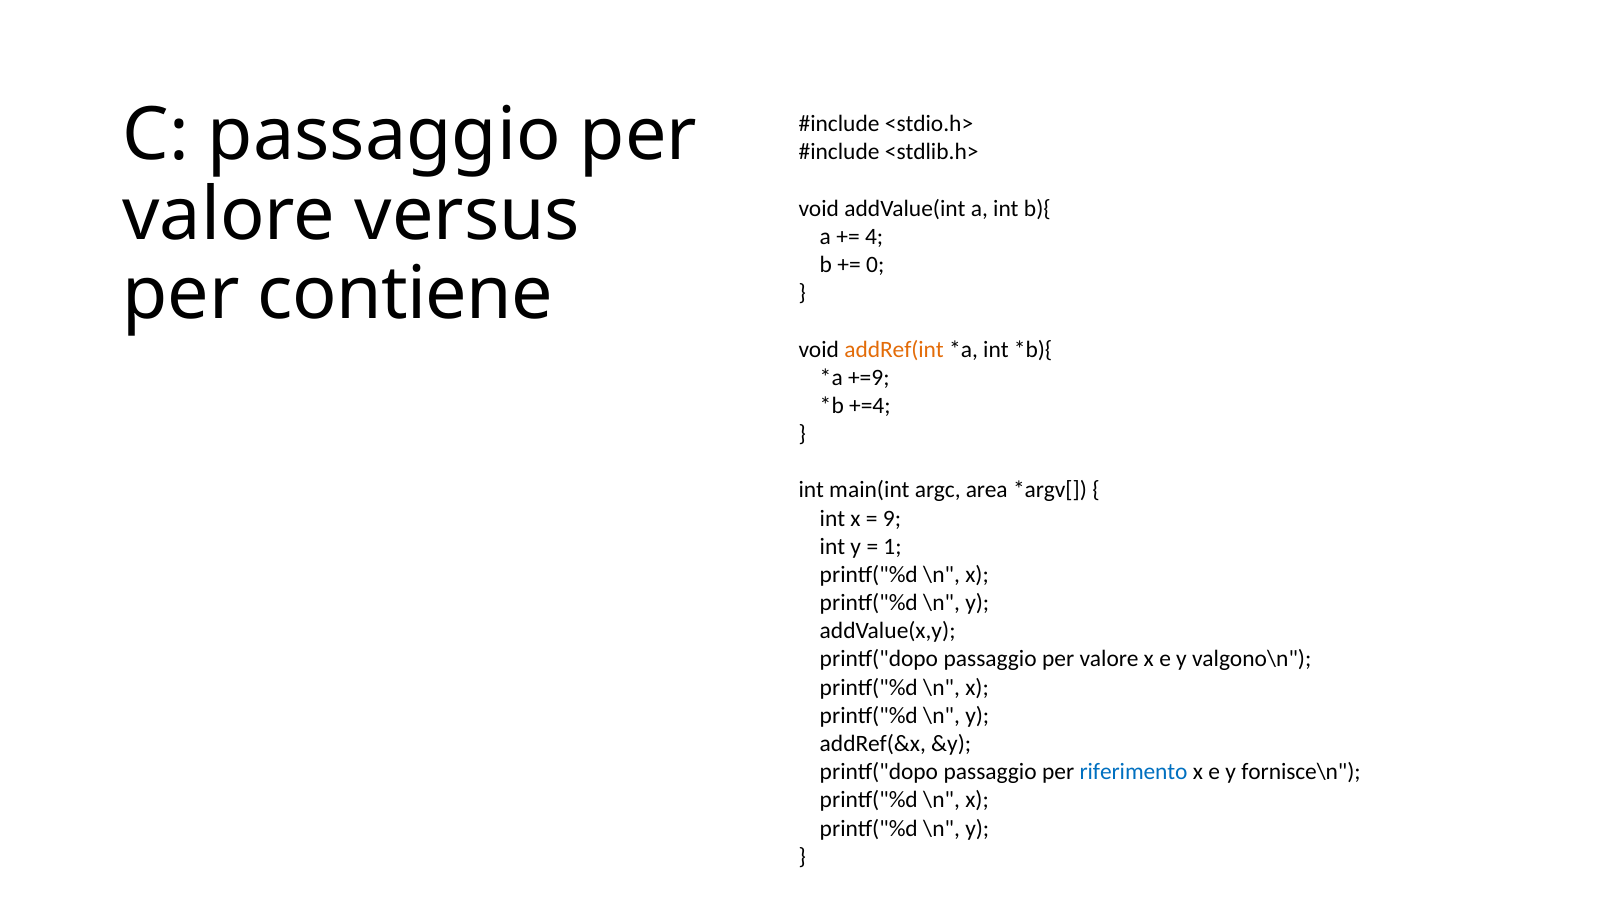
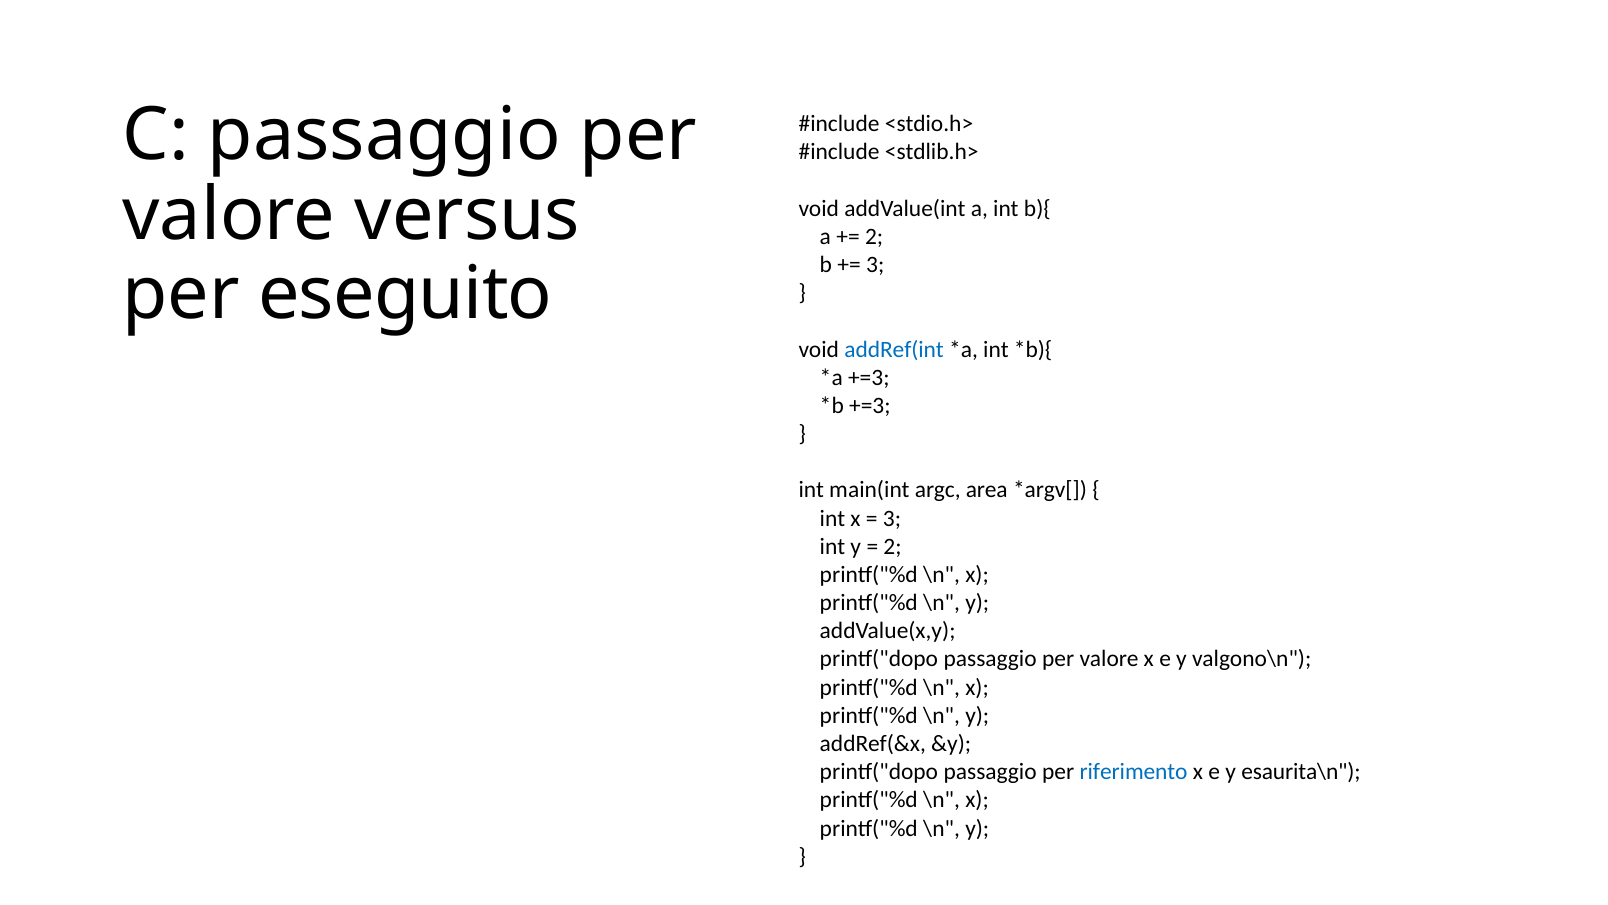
4 at (874, 237): 4 -> 2
0 at (875, 265): 0 -> 3
contiene: contiene -> eseguito
addRef(int colour: orange -> blue
+=9 at (869, 377): +=9 -> +=3
+=4 at (870, 405): +=4 -> +=3
9 at (892, 518): 9 -> 3
1 at (892, 546): 1 -> 2
fornisce\n: fornisce\n -> esaurita\n
